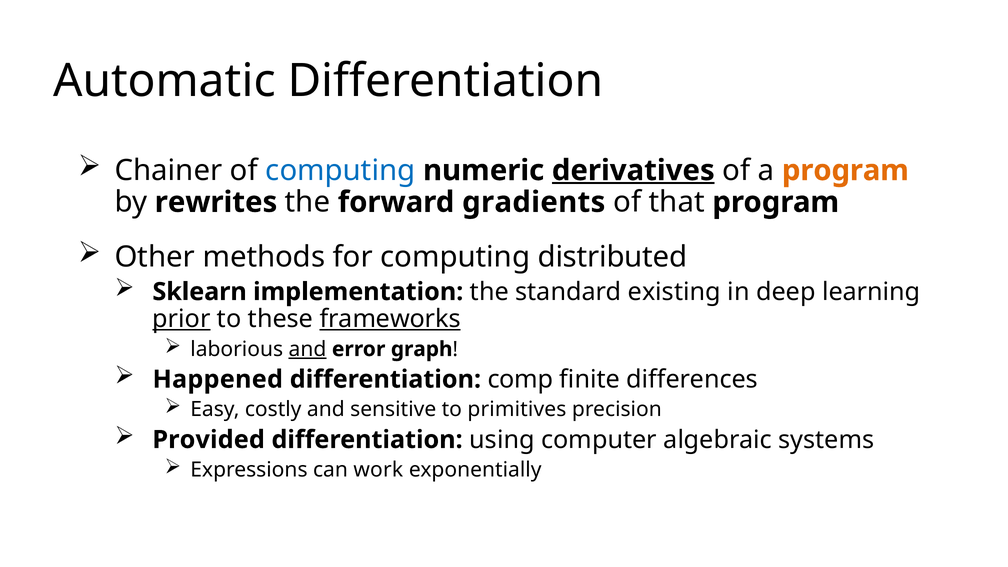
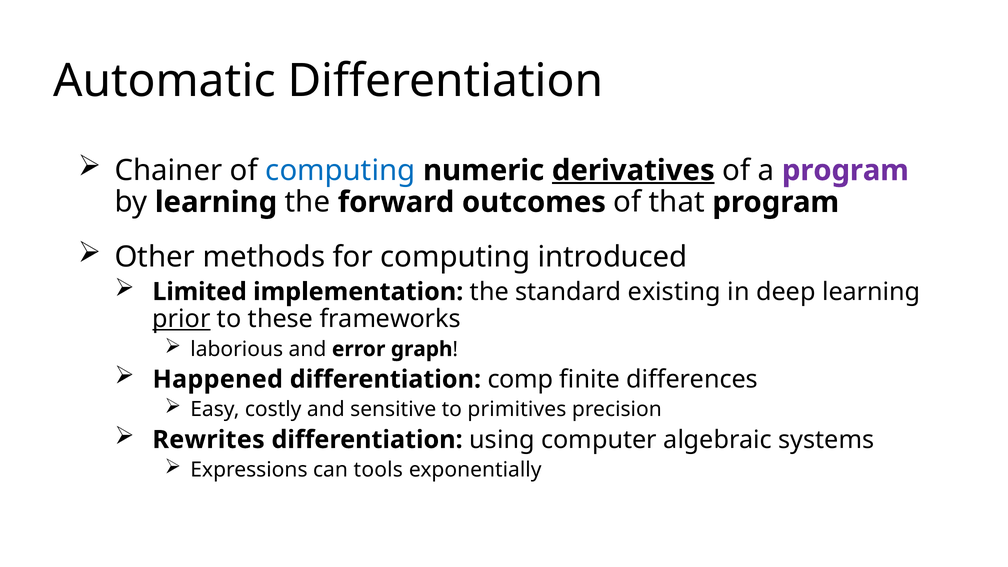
program at (845, 170) colour: orange -> purple
by rewrites: rewrites -> learning
gradients: gradients -> outcomes
distributed: distributed -> introduced
Sklearn: Sklearn -> Limited
frameworks underline: present -> none
and at (307, 349) underline: present -> none
Provided: Provided -> Rewrites
work: work -> tools
